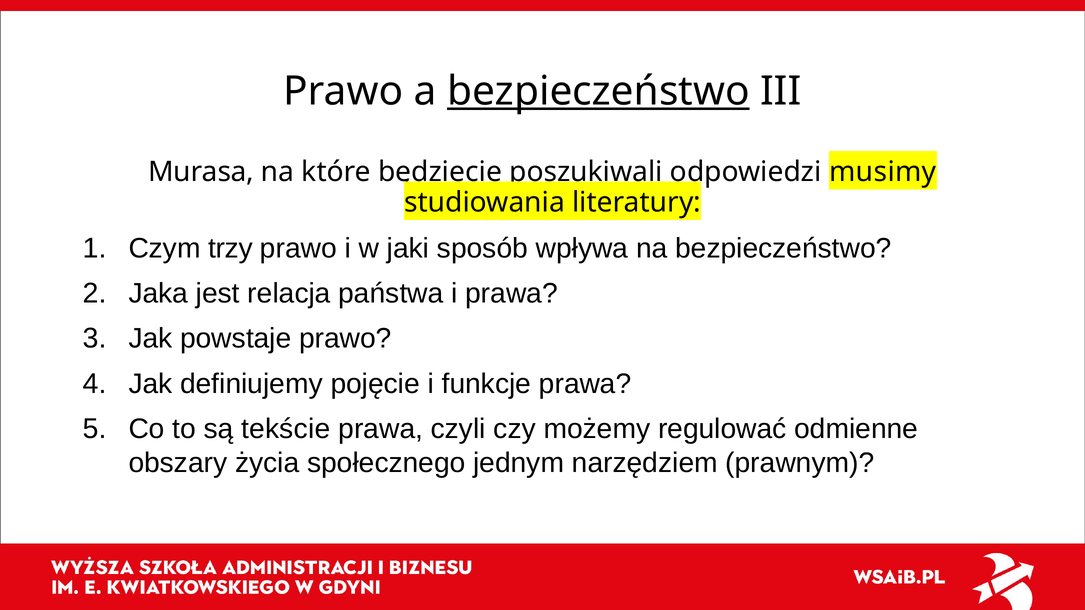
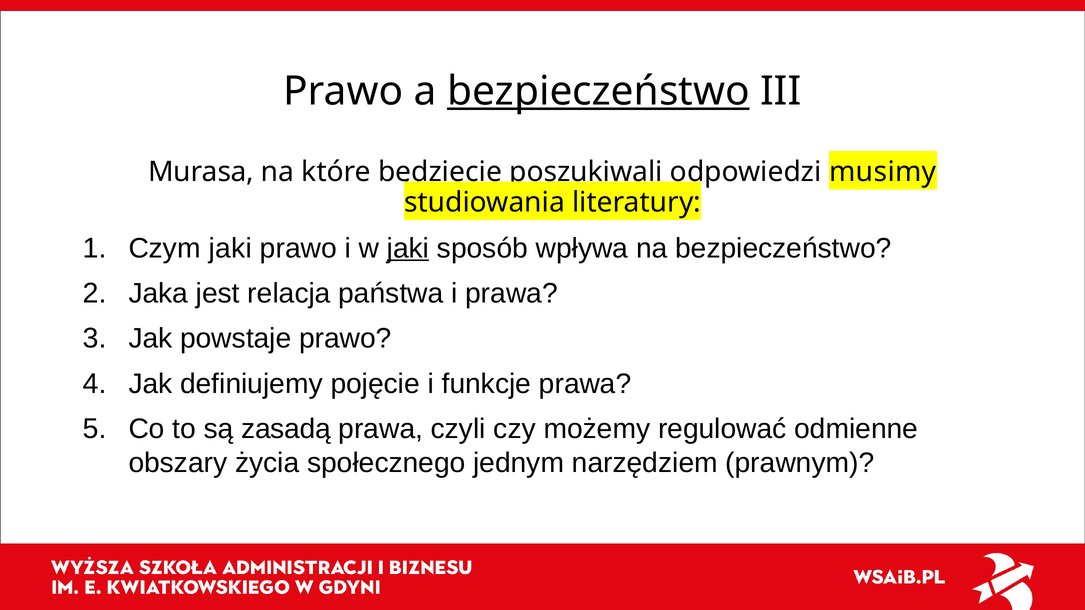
Czym trzy: trzy -> jaki
jaki at (408, 248) underline: none -> present
tekście: tekście -> zasadą
